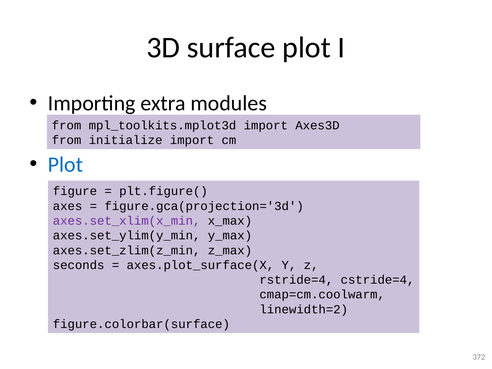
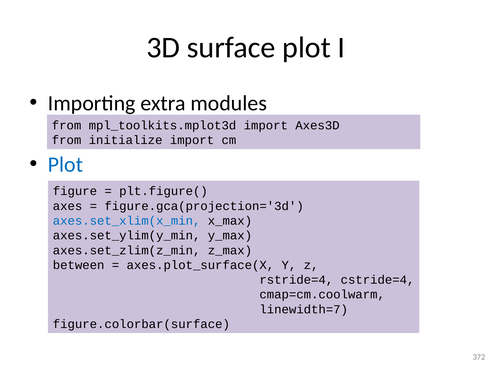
axes.set_xlim(x_min colour: purple -> blue
seconds: seconds -> between
linewidth=2: linewidth=2 -> linewidth=7
